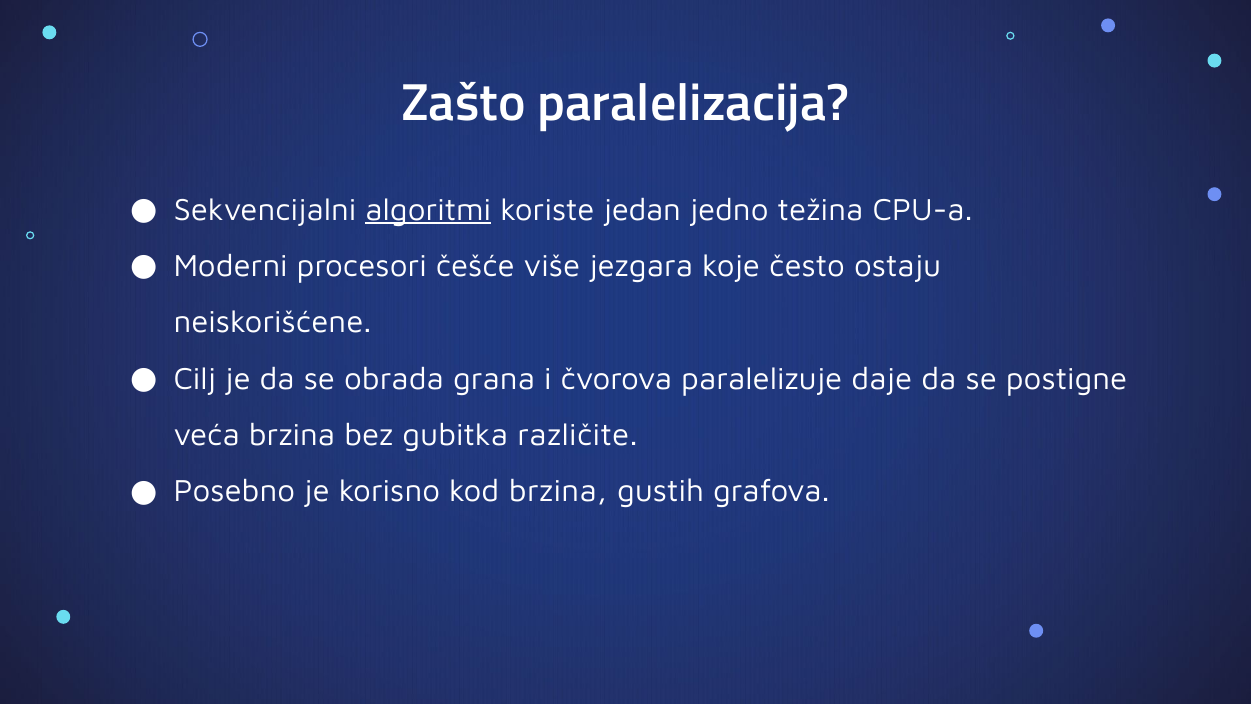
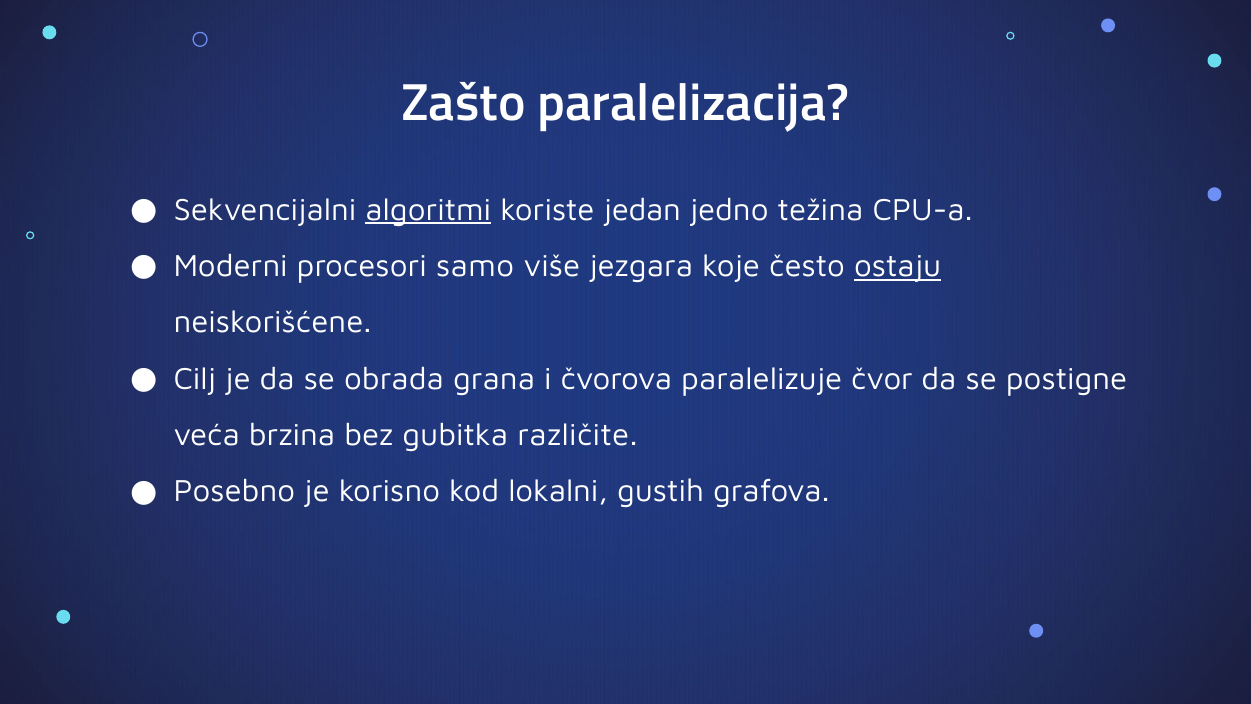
češće: češće -> samo
ostaju underline: none -> present
daje: daje -> čvor
kod brzina: brzina -> lokalni
